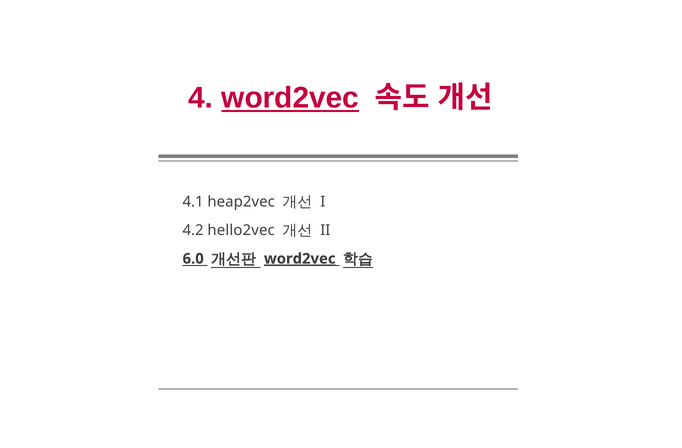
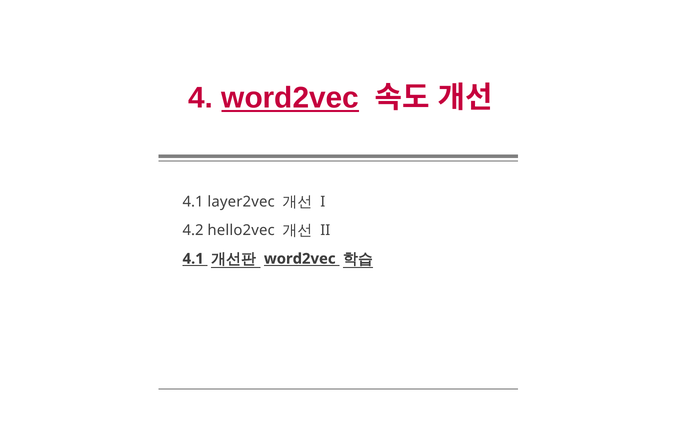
heap2vec: heap2vec -> layer2vec
6.0 at (193, 259): 6.0 -> 4.1
word2vec at (300, 259) underline: present -> none
